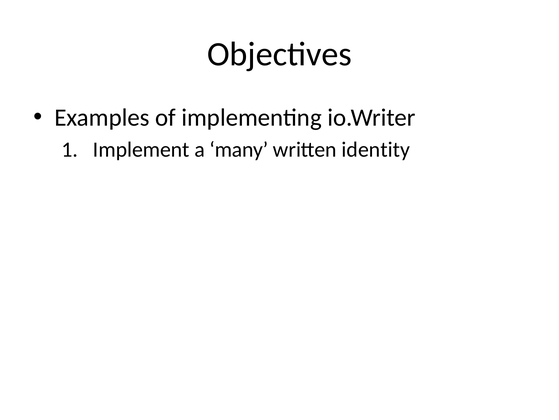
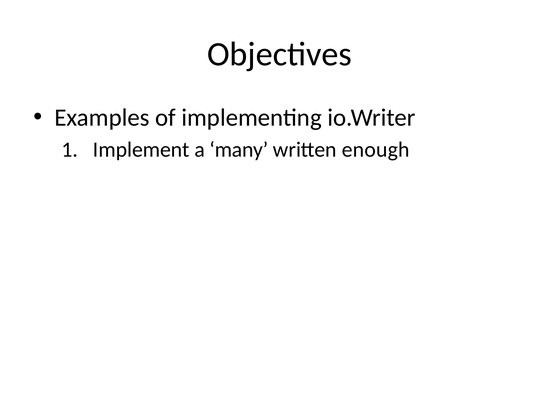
identity: identity -> enough
